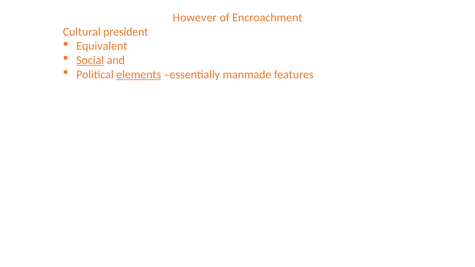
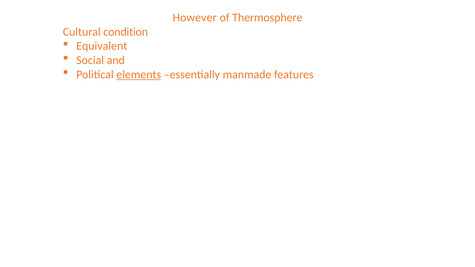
Encroachment: Encroachment -> Thermosphere
president: president -> condition
Social underline: present -> none
